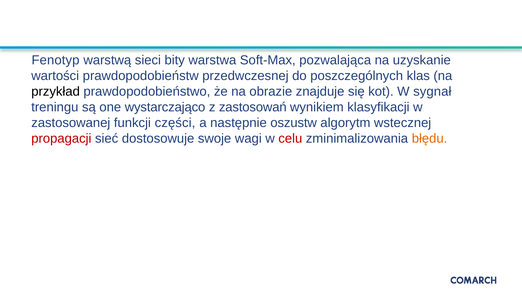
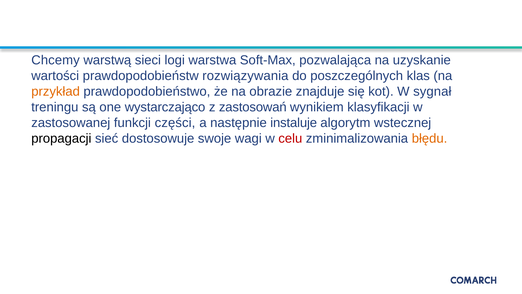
Fenotyp: Fenotyp -> Chcemy
bity: bity -> logi
przedwczesnej: przedwczesnej -> rozwiązywania
przykład colour: black -> orange
oszustw: oszustw -> instaluje
propagacji colour: red -> black
